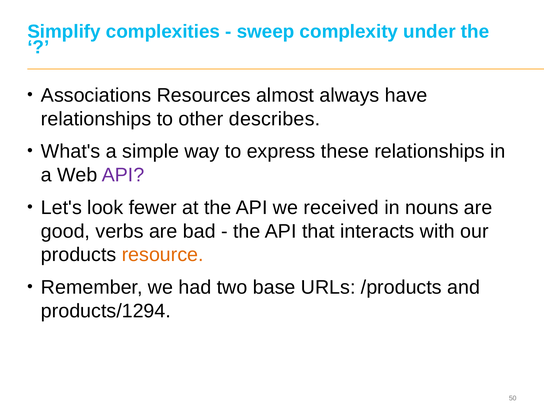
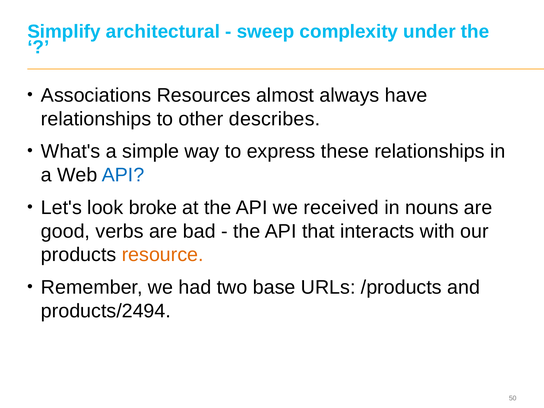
complexities: complexities -> architectural
API at (123, 175) colour: purple -> blue
fewer: fewer -> broke
products/1294: products/1294 -> products/2494
